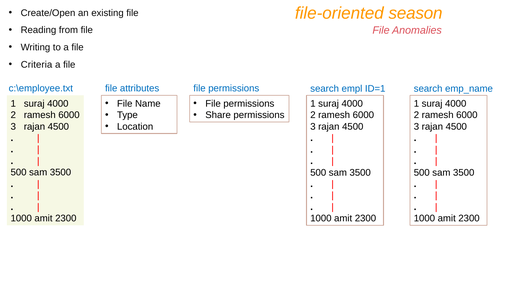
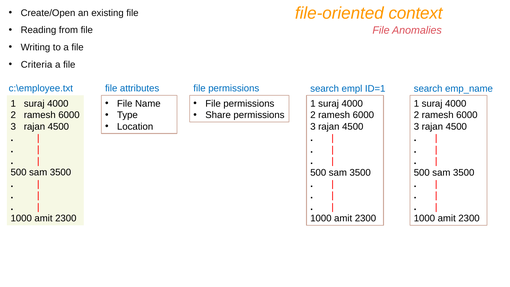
season: season -> context
